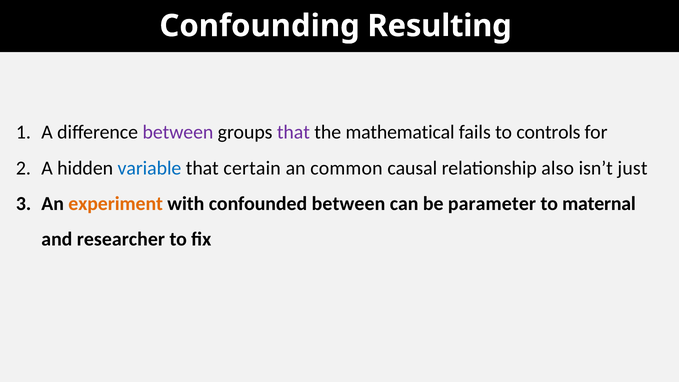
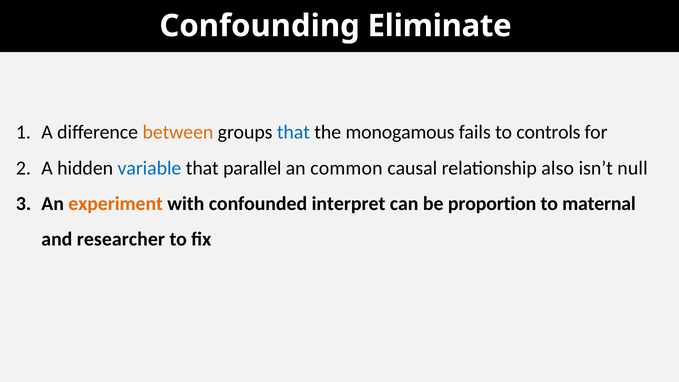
Resulting: Resulting -> Eliminate
between at (178, 132) colour: purple -> orange
that at (293, 132) colour: purple -> blue
mathematical: mathematical -> monogamous
certain: certain -> parallel
just: just -> null
confounded between: between -> interpret
parameter: parameter -> proportion
